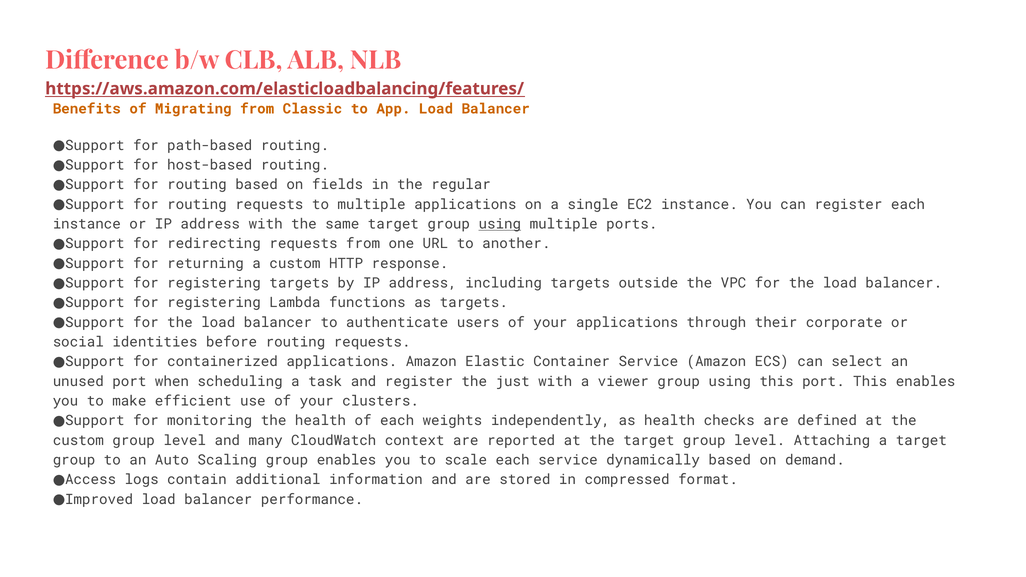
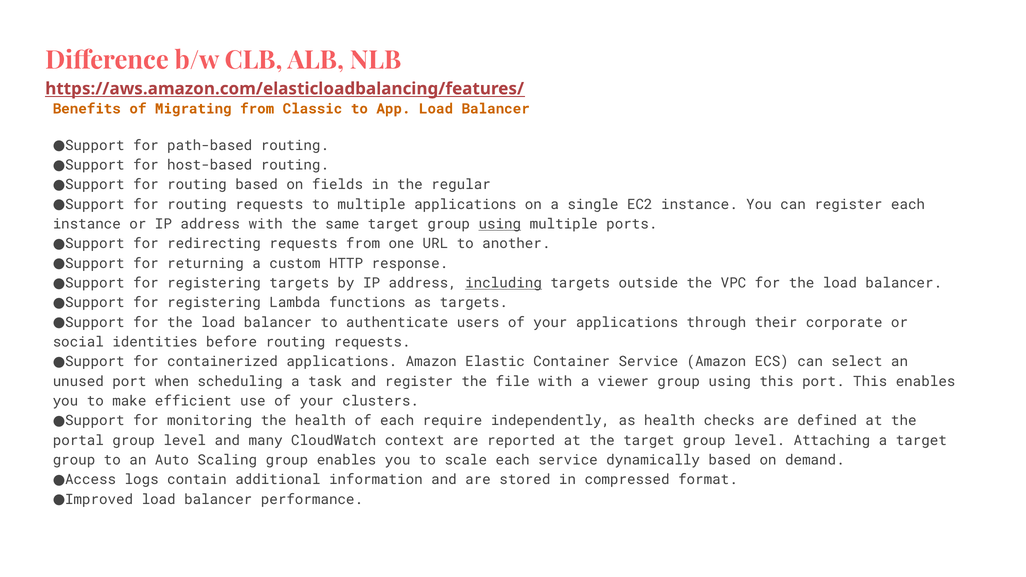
including underline: none -> present
just: just -> file
weights: weights -> require
custom at (78, 441): custom -> portal
